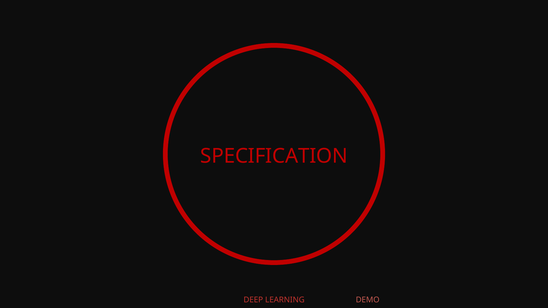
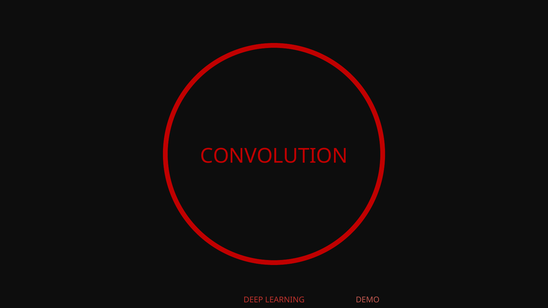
SPECIFICATION: SPECIFICATION -> CONVOLUTION
